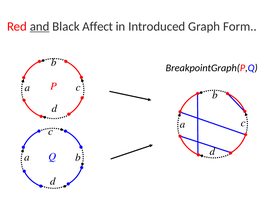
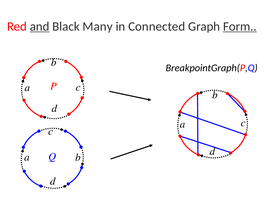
Affect: Affect -> Many
Introduced: Introduced -> Connected
Form underline: none -> present
